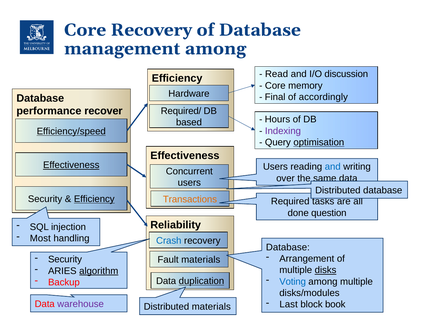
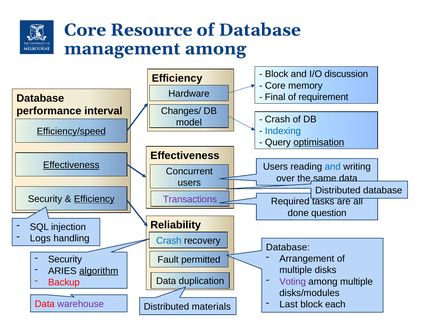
Core Recovery: Recovery -> Resource
Read at (277, 74): Read -> Block
accordingly: accordingly -> requirement
recover: recover -> interval
Required/: Required/ -> Changes/
based: based -> model
Hours at (277, 119): Hours -> Crash
Indexing colour: purple -> blue
Transactions colour: orange -> purple
Most: Most -> Logs
Fault materials: materials -> permitted
disks underline: present -> none
Voting colour: blue -> purple
duplication underline: present -> none
book: book -> each
